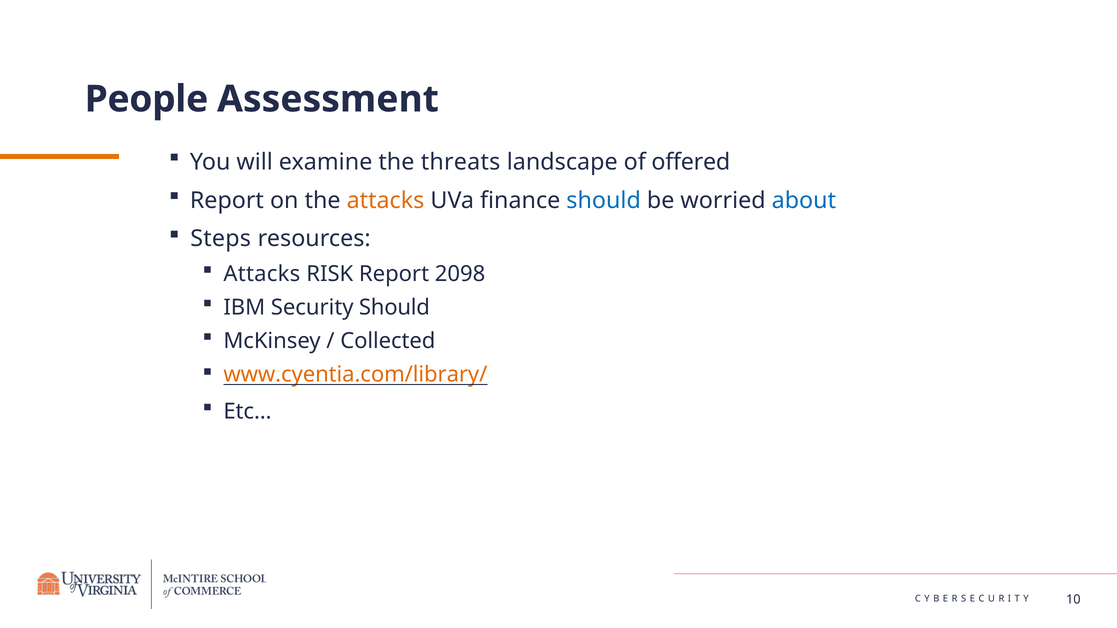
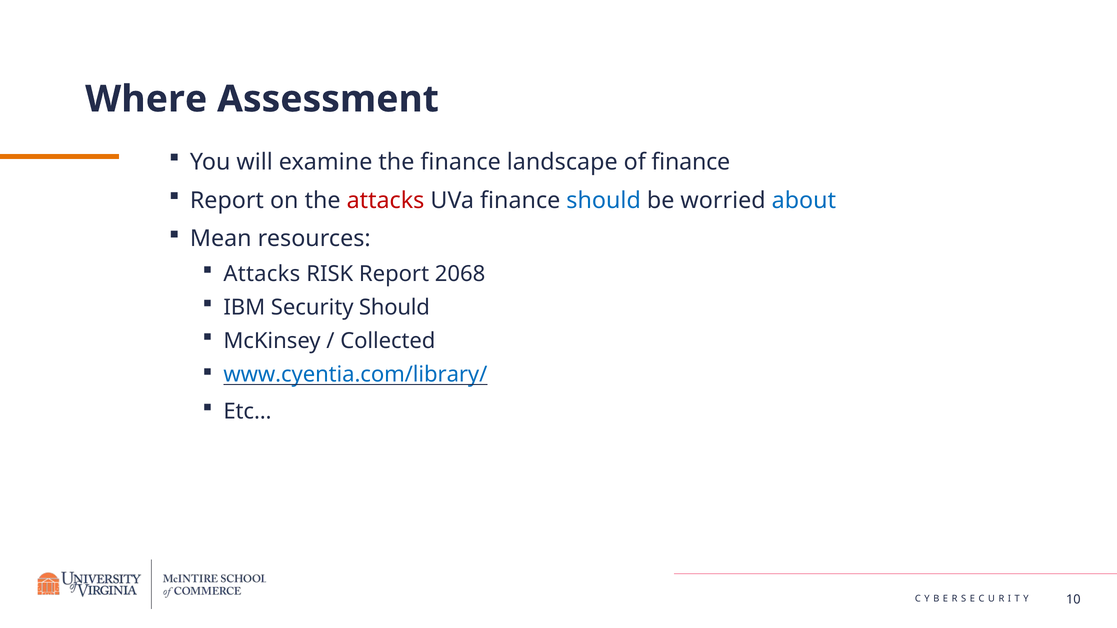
People: People -> Where
the threats: threats -> finance
of offered: offered -> finance
attacks at (386, 200) colour: orange -> red
Steps: Steps -> Mean
2098: 2098 -> 2068
www.cyentia.com/library/ colour: orange -> blue
